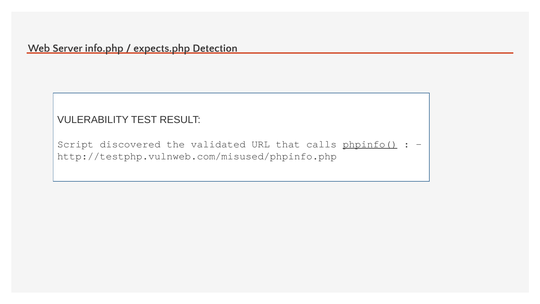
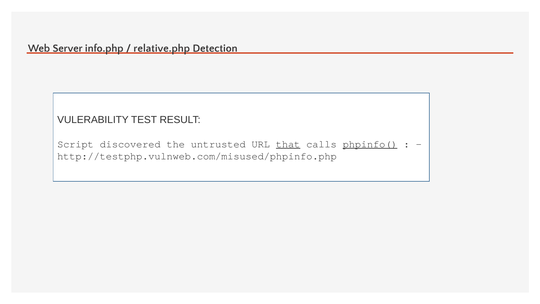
expects.php: expects.php -> relative.php
validated: validated -> untrusted
that underline: none -> present
